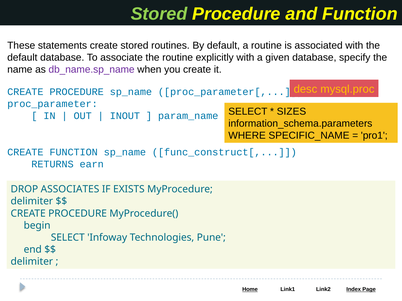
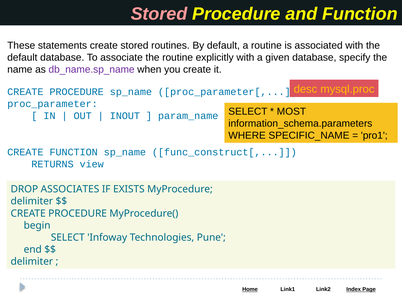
Stored at (159, 14) colour: light green -> pink
SIZES: SIZES -> MOST
earn: earn -> view
